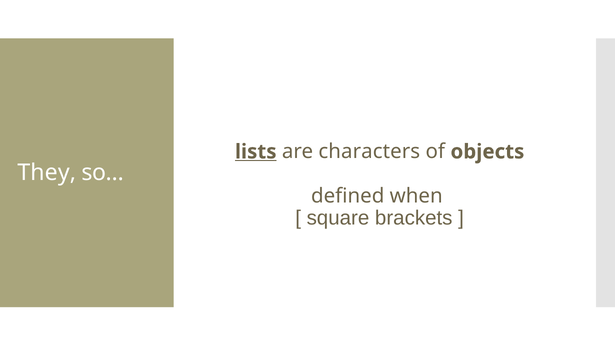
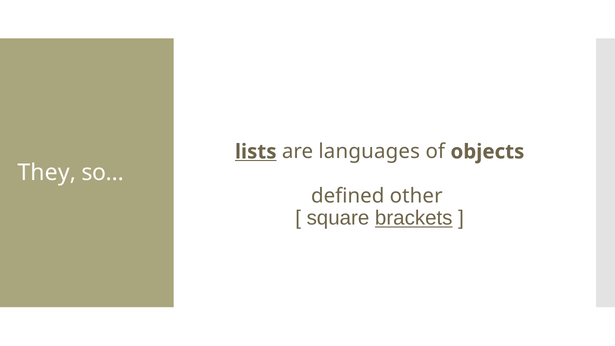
characters: characters -> languages
when: when -> other
brackets underline: none -> present
